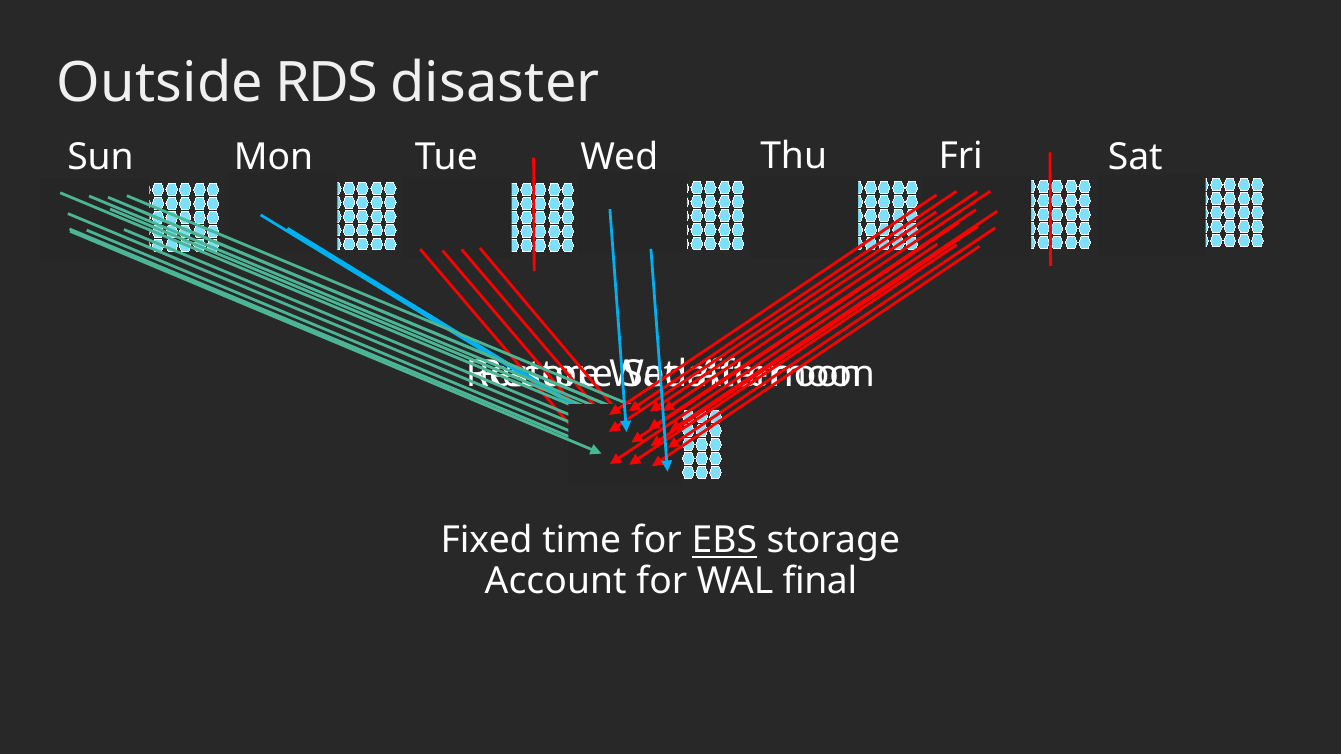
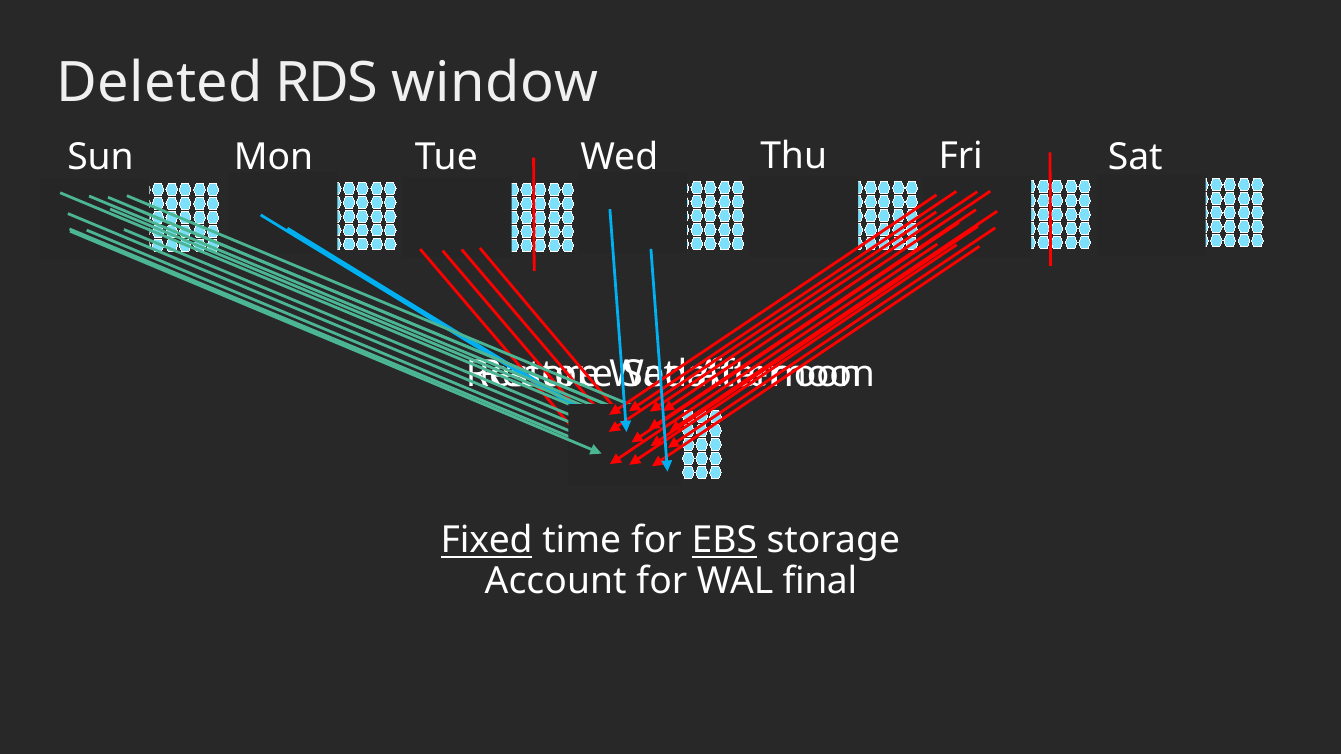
Outside: Outside -> Deleted
disaster: disaster -> window
Fixed underline: none -> present
